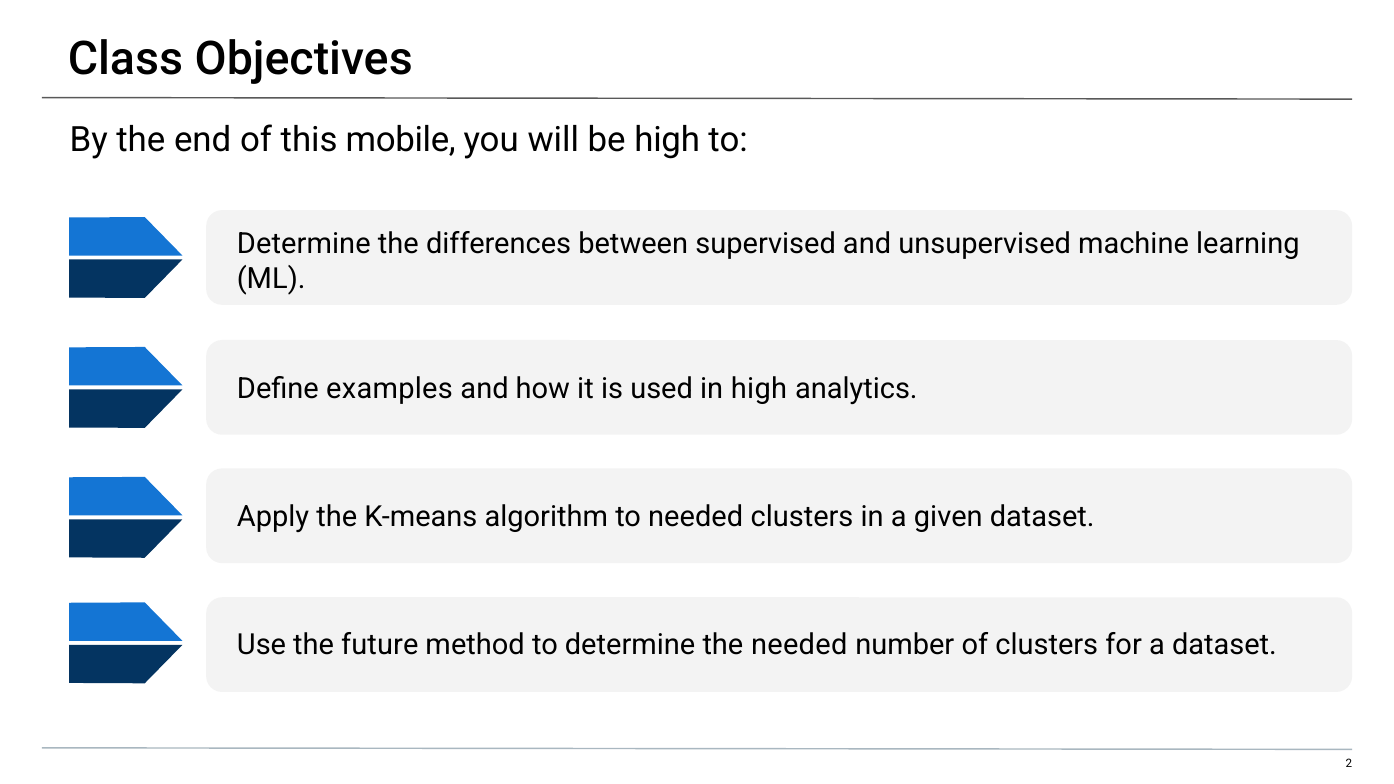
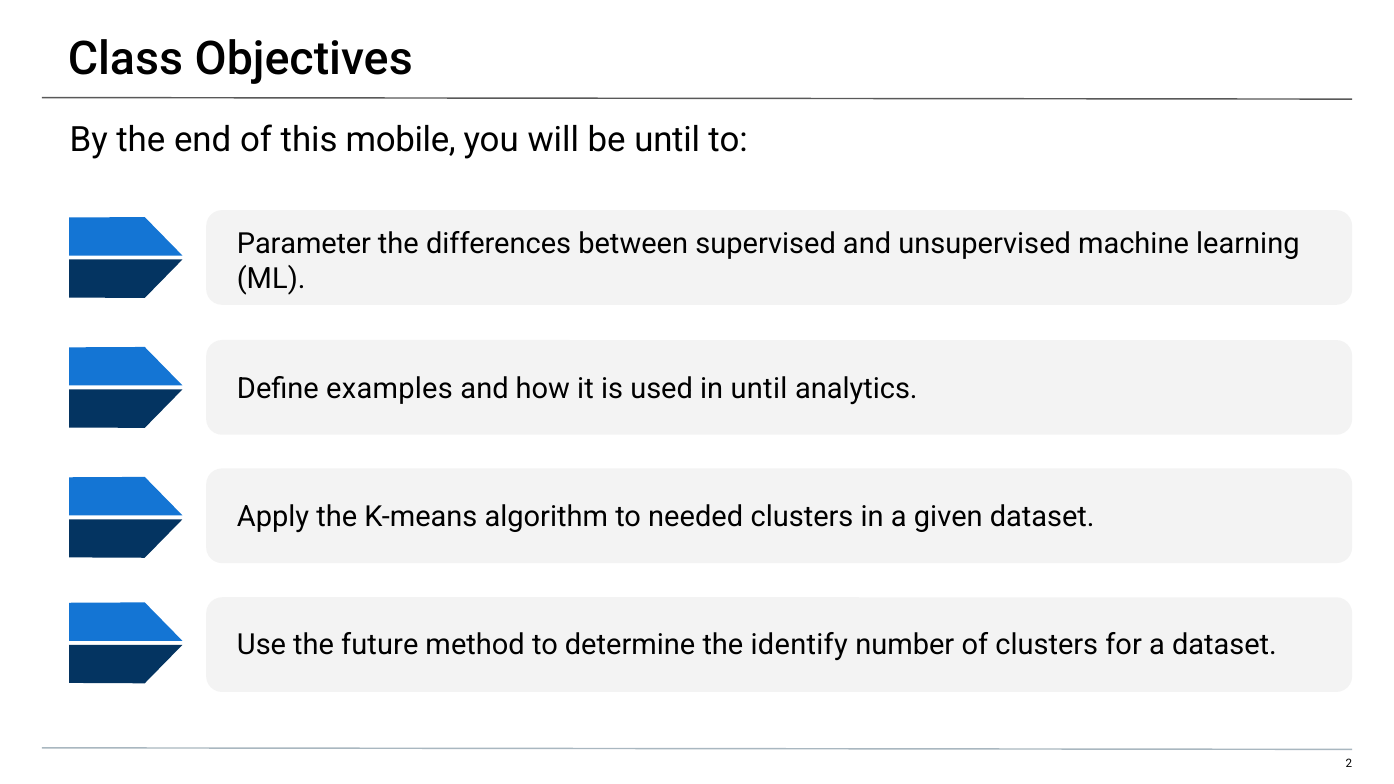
be high: high -> until
Determine at (304, 244): Determine -> Parameter
in high: high -> until
the needed: needed -> identify
